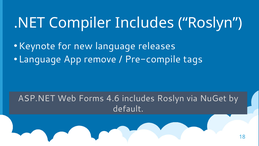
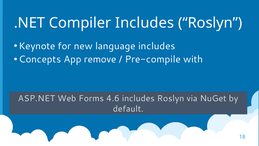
language releases: releases -> includes
Language at (40, 59): Language -> Concepts
tags: tags -> with
